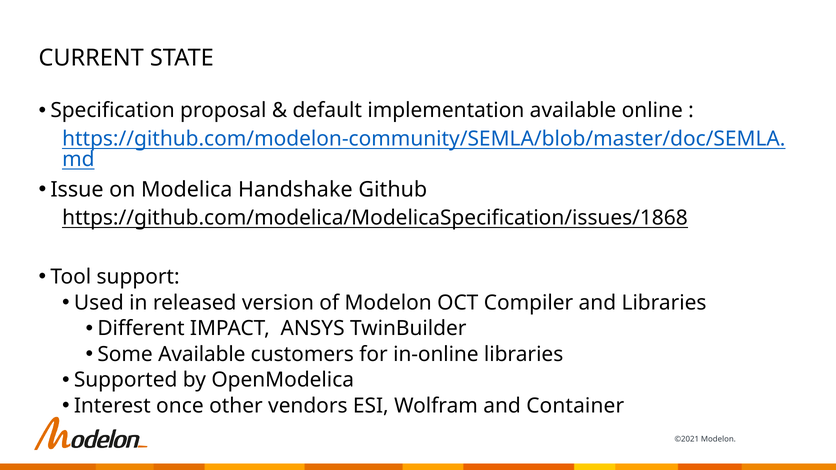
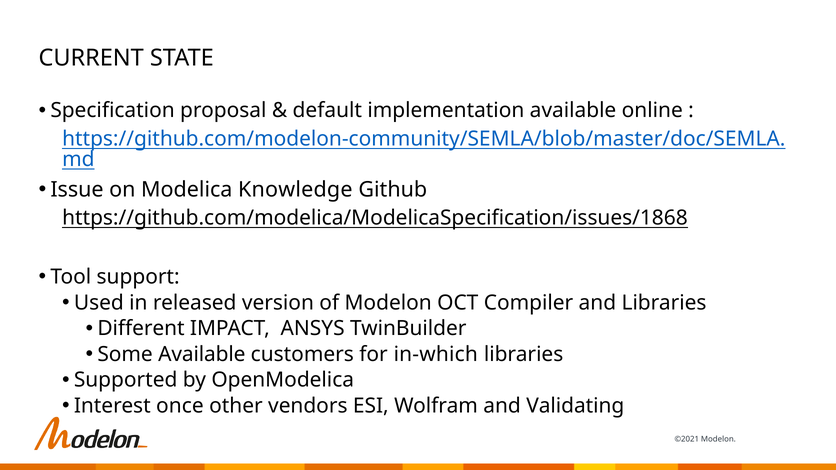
Handshake: Handshake -> Knowledge
in-online: in-online -> in-which
Container: Container -> Validating
